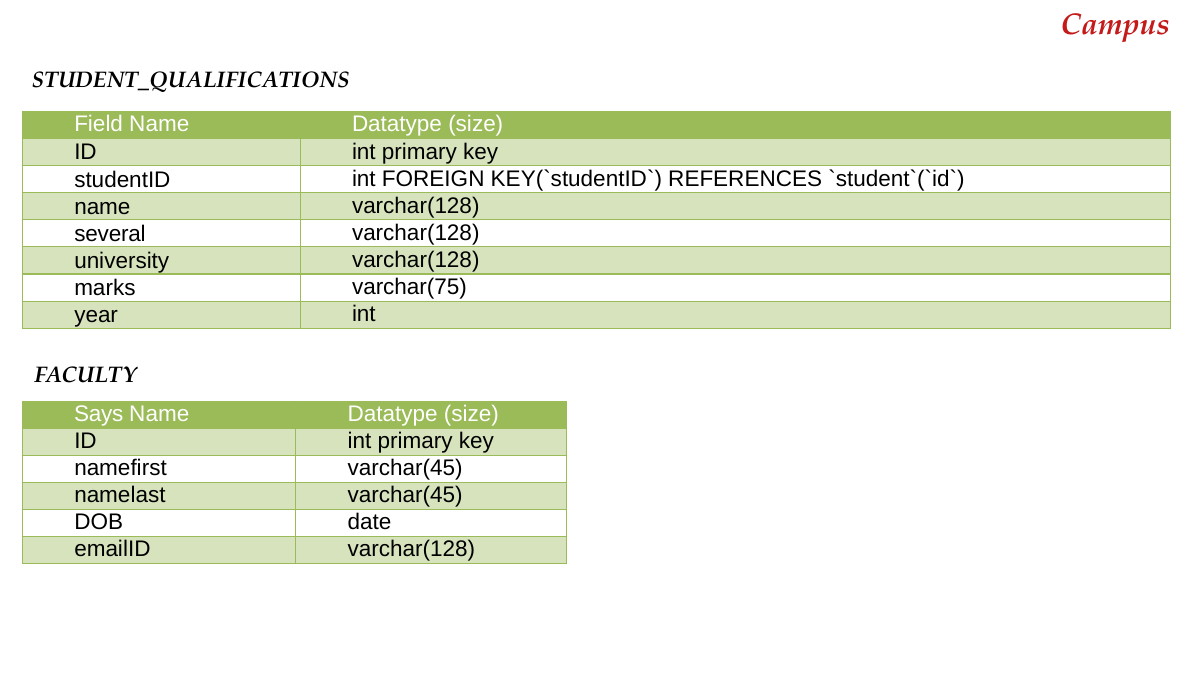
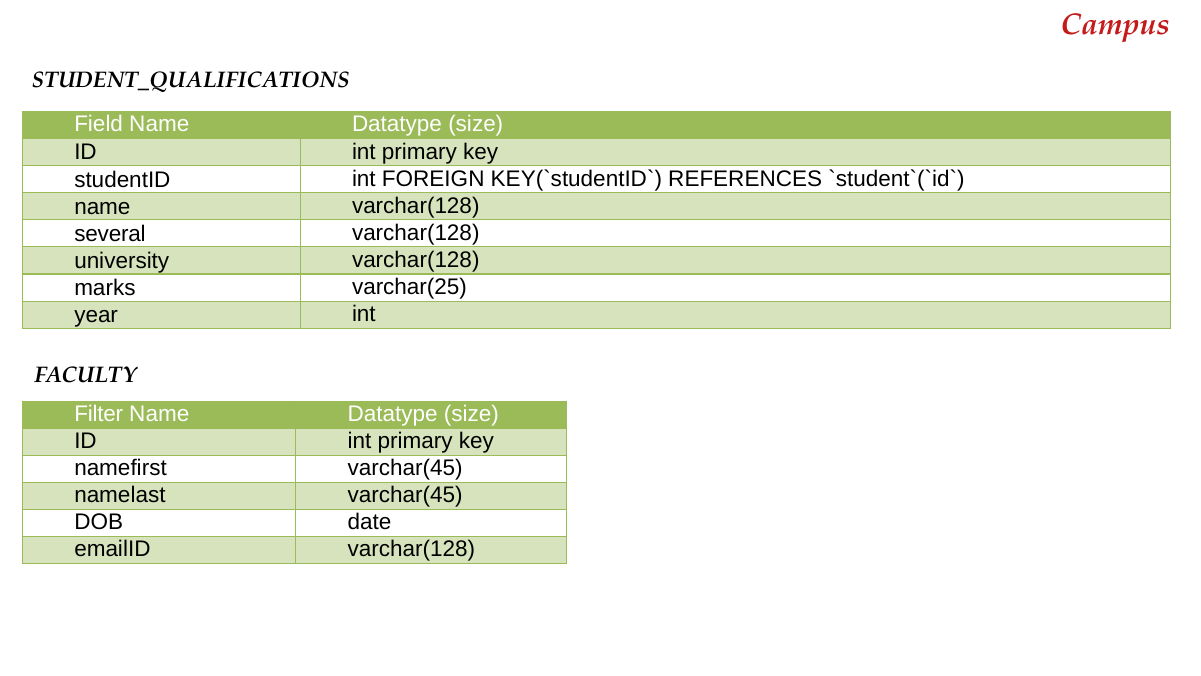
varchar(75: varchar(75 -> varchar(25
Says: Says -> Filter
